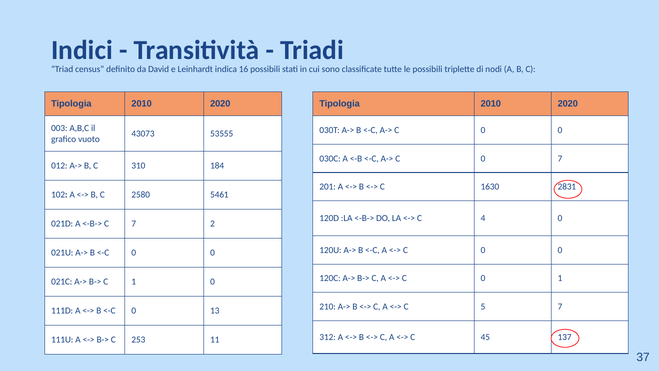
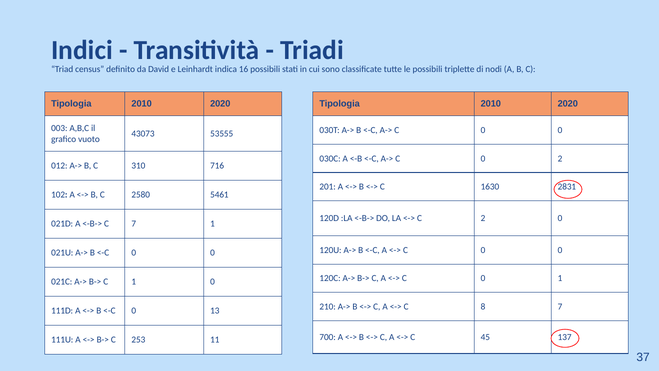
0 7: 7 -> 2
184: 184 -> 716
C 4: 4 -> 2
7 2: 2 -> 1
5: 5 -> 8
312: 312 -> 700
